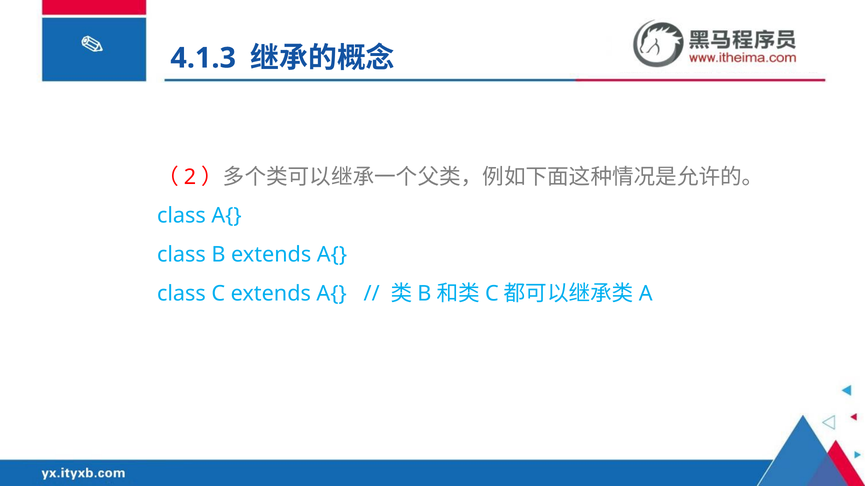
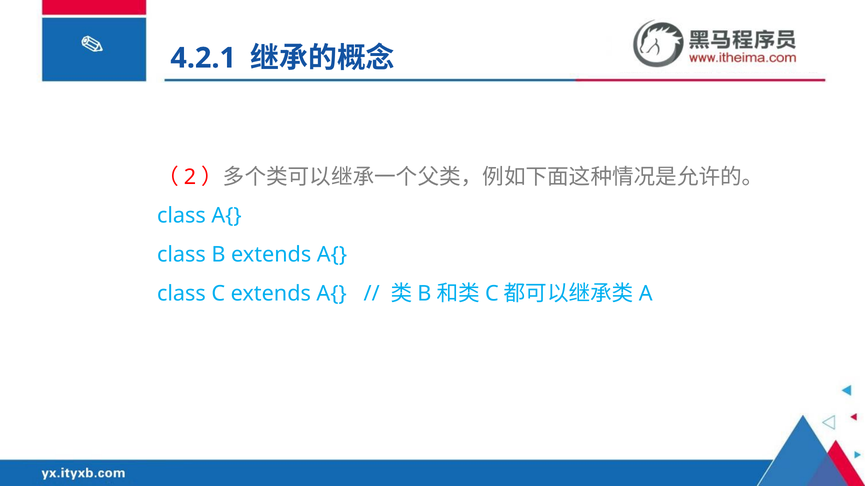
4.1.3: 4.1.3 -> 4.2.1
